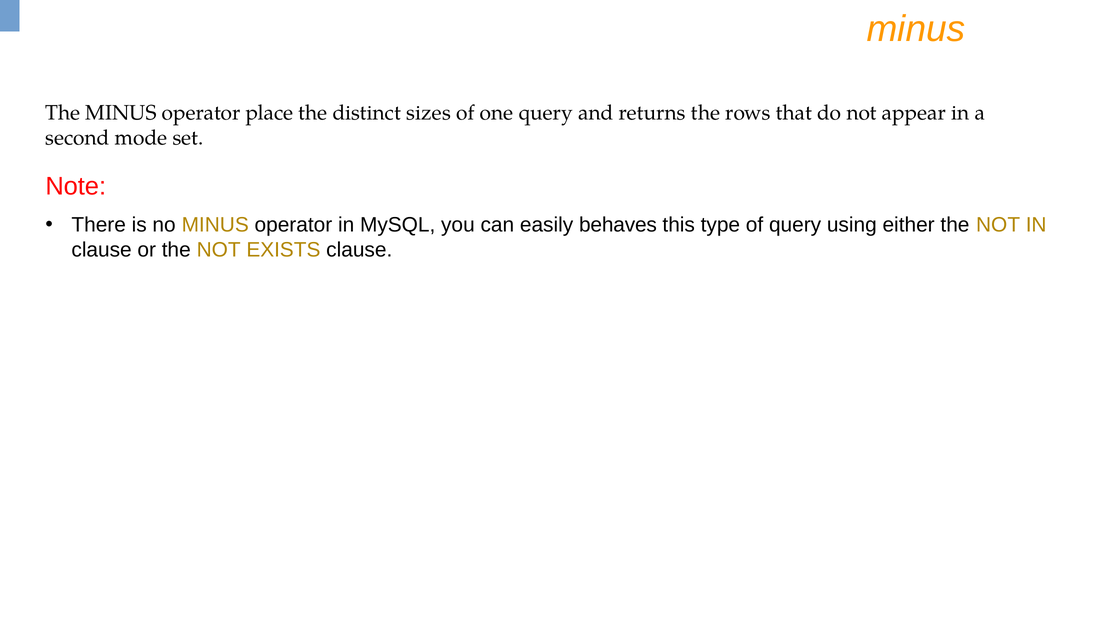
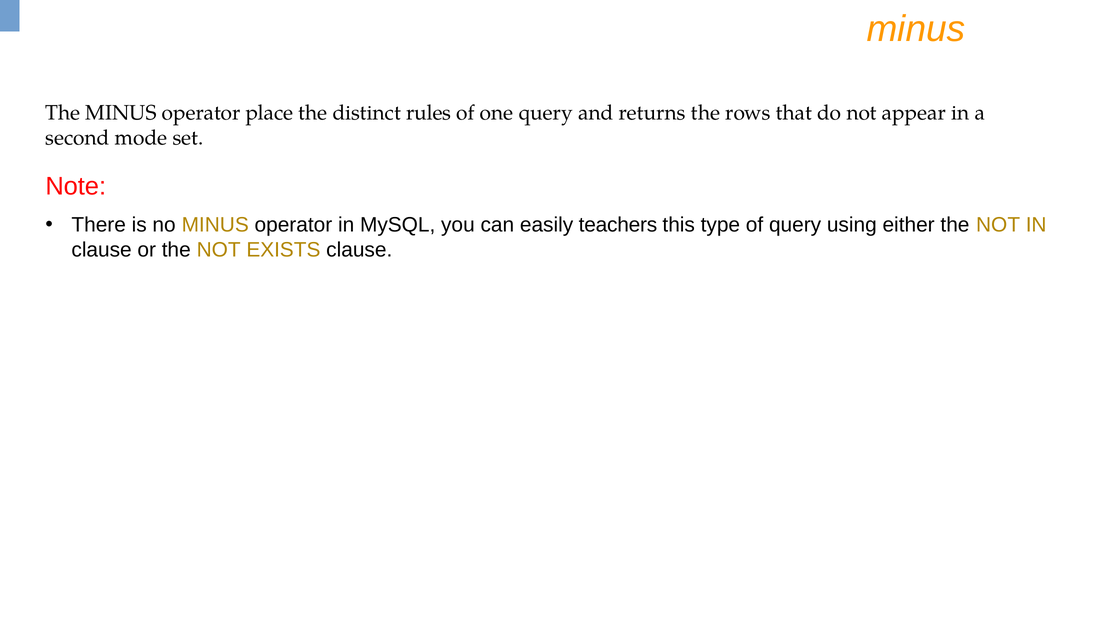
sizes: sizes -> rules
behaves: behaves -> teachers
